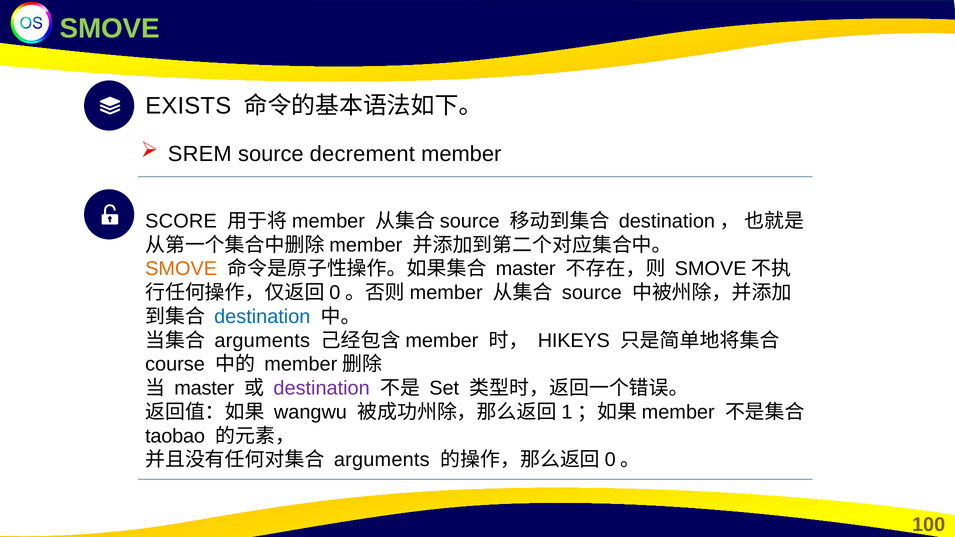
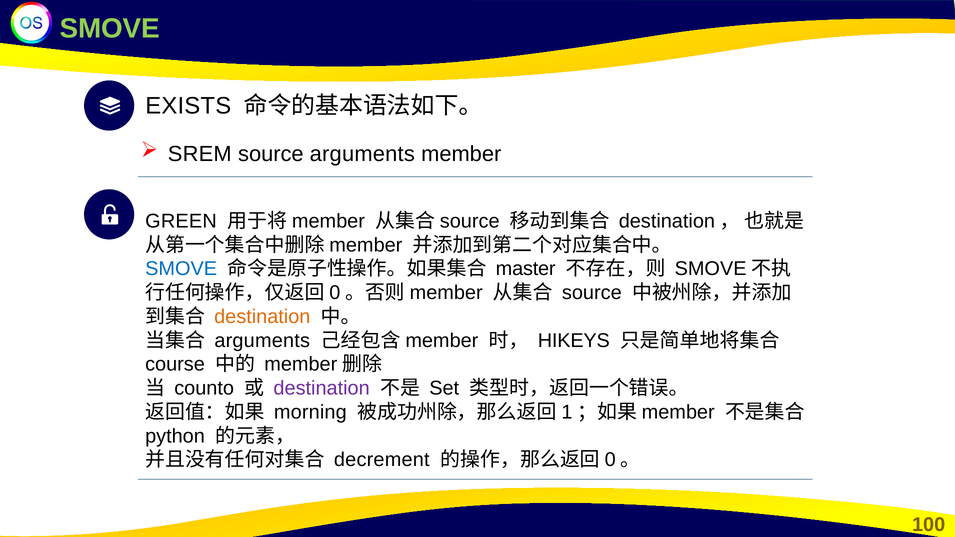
source decrement: decrement -> arguments
SCORE: SCORE -> GREEN
SMOVE at (181, 269) colour: orange -> blue
destination at (262, 317) colour: blue -> orange
master at (204, 388): master -> counto
wangwu: wangwu -> morning
taobao: taobao -> python
arguments at (382, 460): arguments -> decrement
